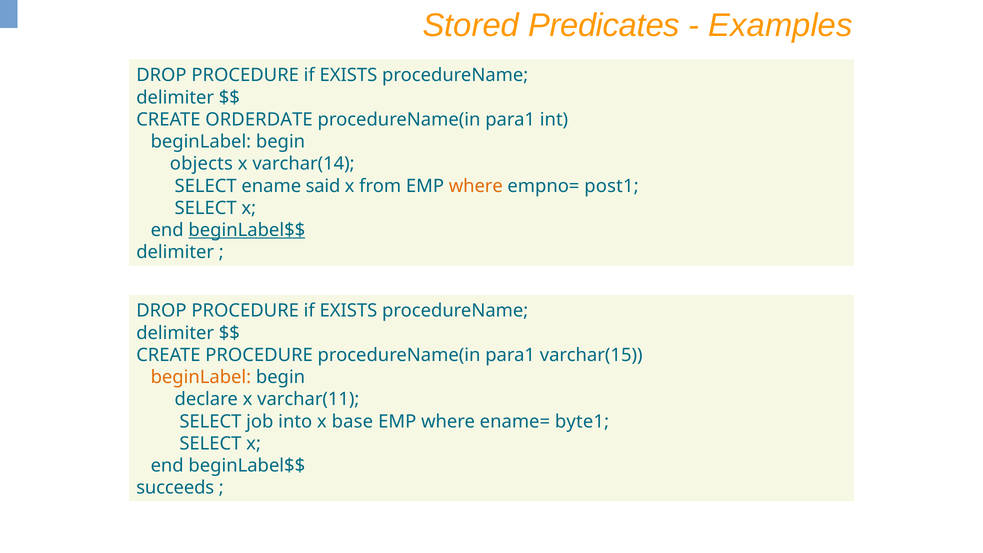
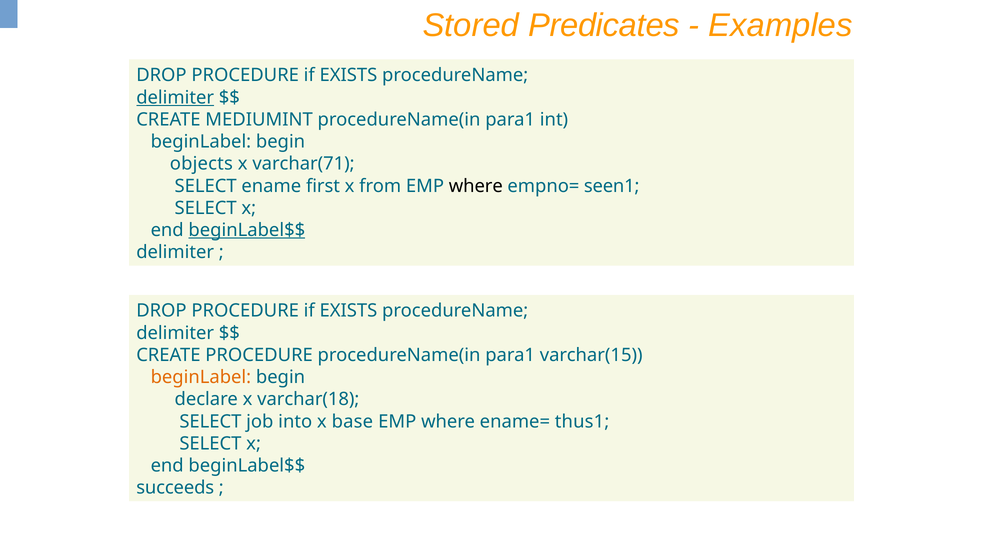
delimiter at (175, 97) underline: none -> present
ORDERDATE: ORDERDATE -> MEDIUMINT
varchar(14: varchar(14 -> varchar(71
said: said -> first
where at (476, 186) colour: orange -> black
post1: post1 -> seen1
varchar(11: varchar(11 -> varchar(18
byte1: byte1 -> thus1
